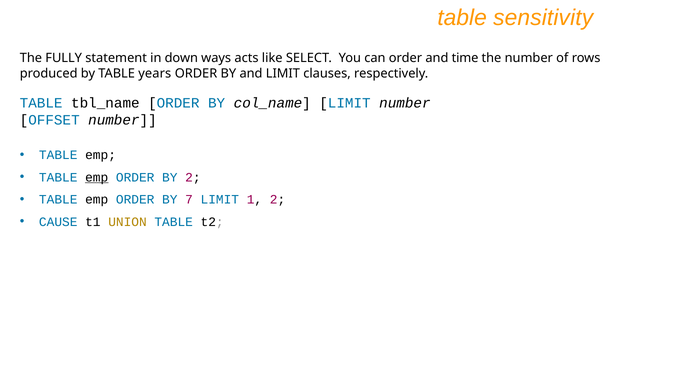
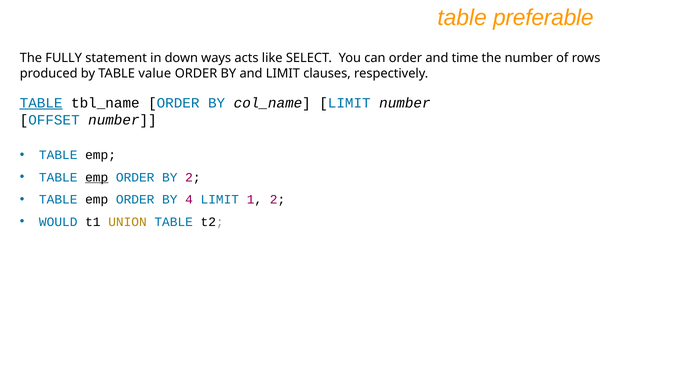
sensitivity: sensitivity -> preferable
years: years -> value
TABLE at (41, 103) underline: none -> present
7: 7 -> 4
CAUSE: CAUSE -> WOULD
